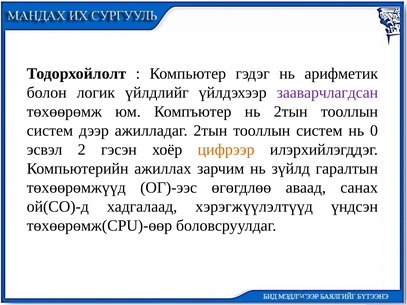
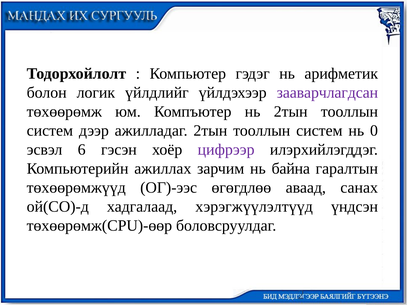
эсвэл 2: 2 -> 6
цифрээр colour: orange -> purple
зүйлд: зүйлд -> байна
